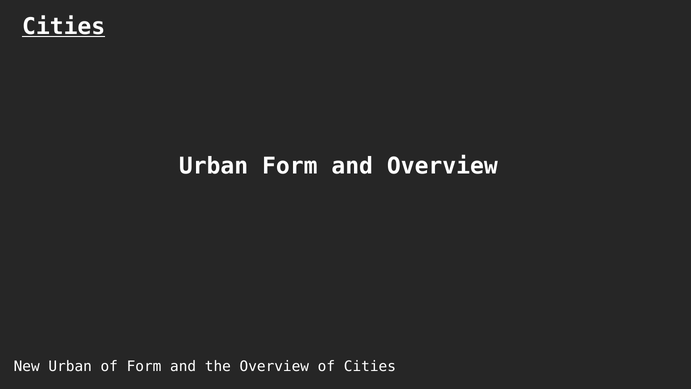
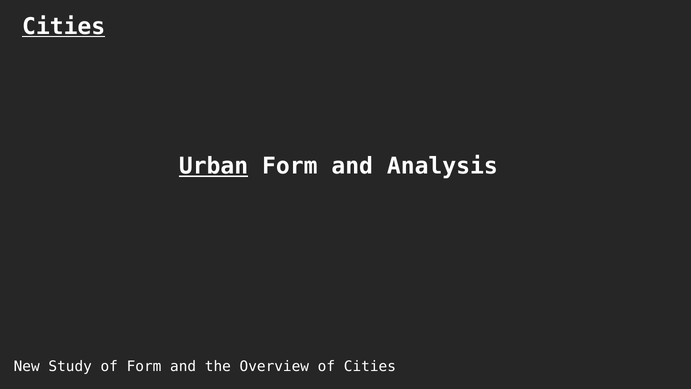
Urban at (214, 166) underline: none -> present
and Overview: Overview -> Analysis
New Urban: Urban -> Study
